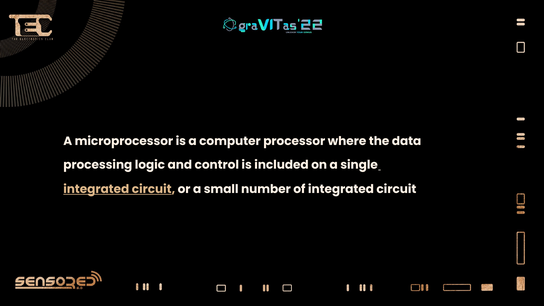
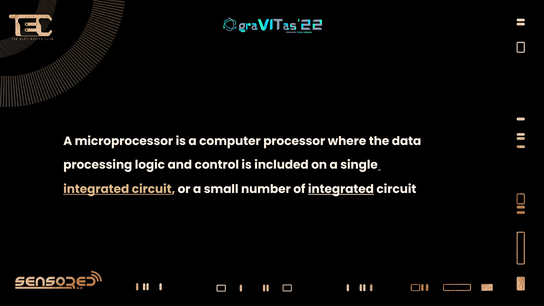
integrated at (341, 189) underline: none -> present
